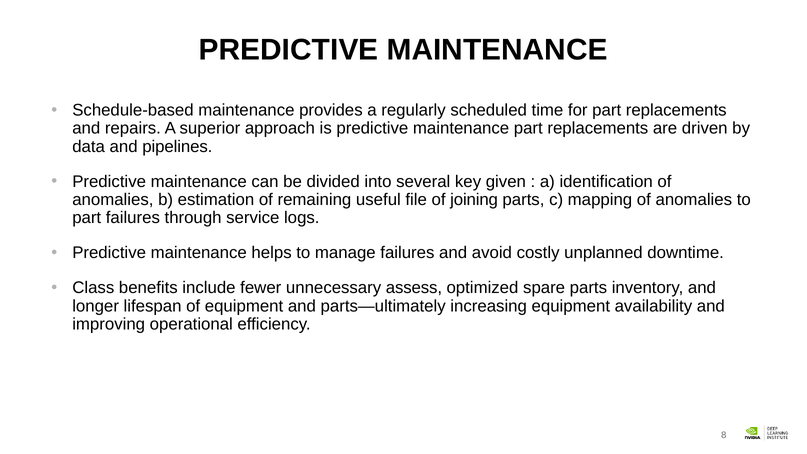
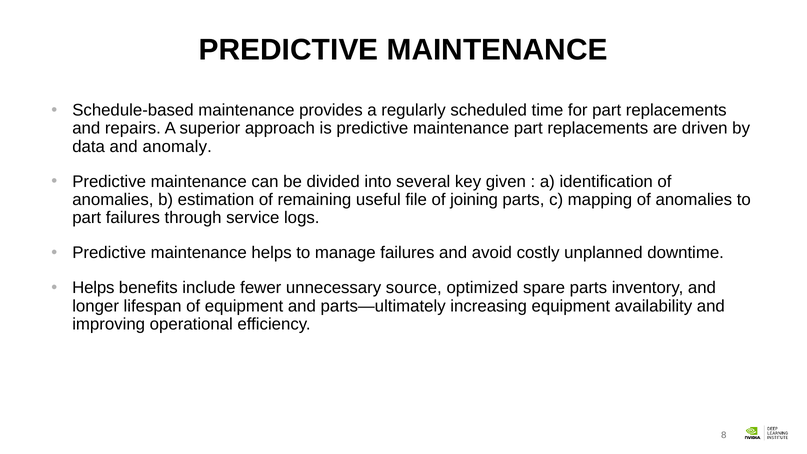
pipelines: pipelines -> anomaly
Class at (93, 288): Class -> Helps
assess: assess -> source
